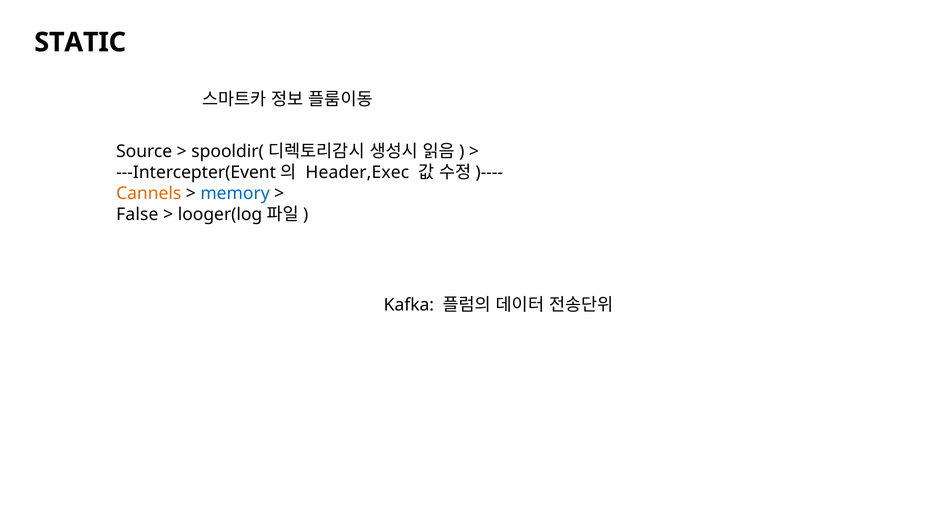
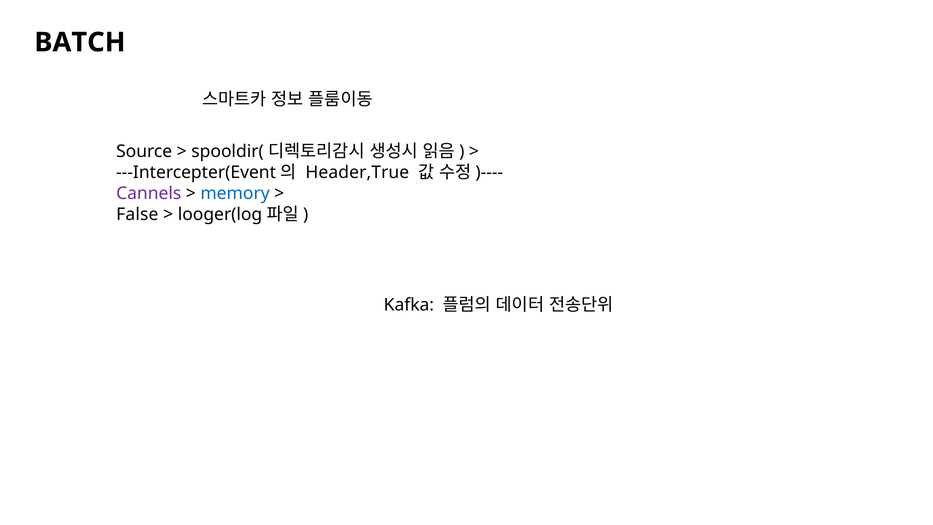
STATIC: STATIC -> BATCH
Header,Exec: Header,Exec -> Header,True
Cannels colour: orange -> purple
